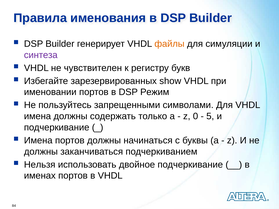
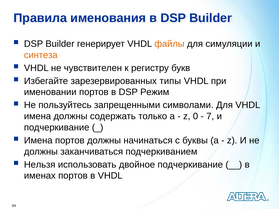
синтеза colour: purple -> orange
show: show -> типы
5: 5 -> 7
